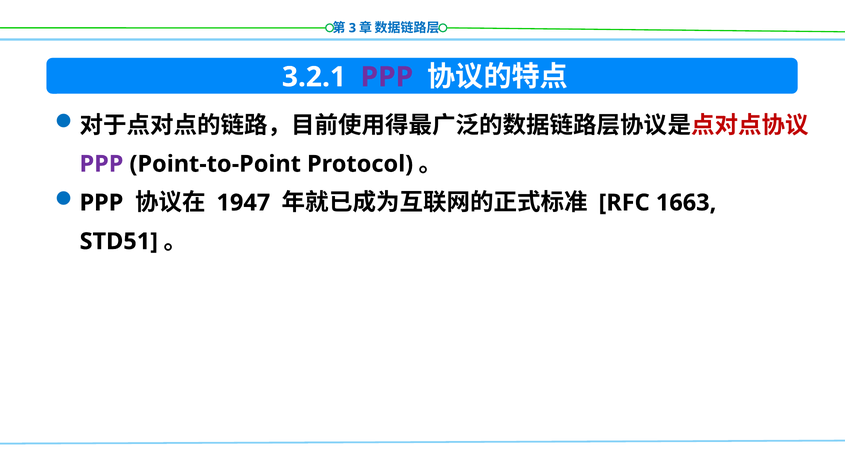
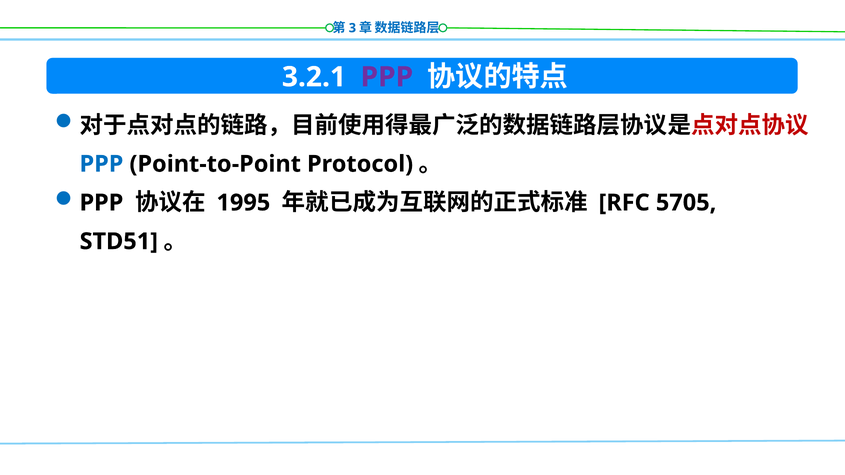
PPP at (101, 164) colour: purple -> blue
1947: 1947 -> 1995
1663: 1663 -> 5705
